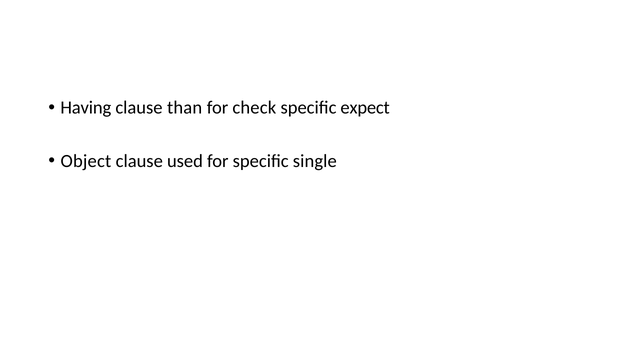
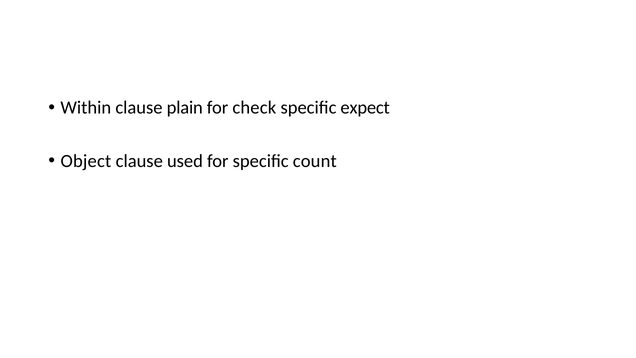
Having: Having -> Within
than: than -> plain
single: single -> count
